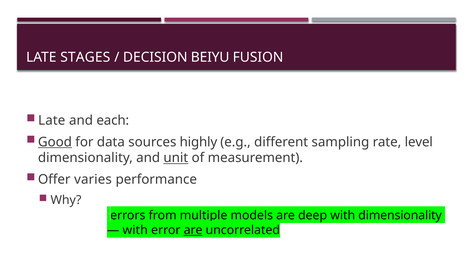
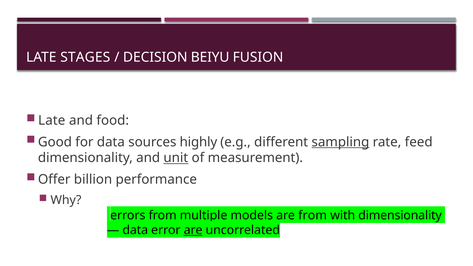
each: each -> food
Good underline: present -> none
sampling underline: none -> present
level: level -> feed
varies: varies -> billion
are deep: deep -> from
with at (135, 230): with -> data
